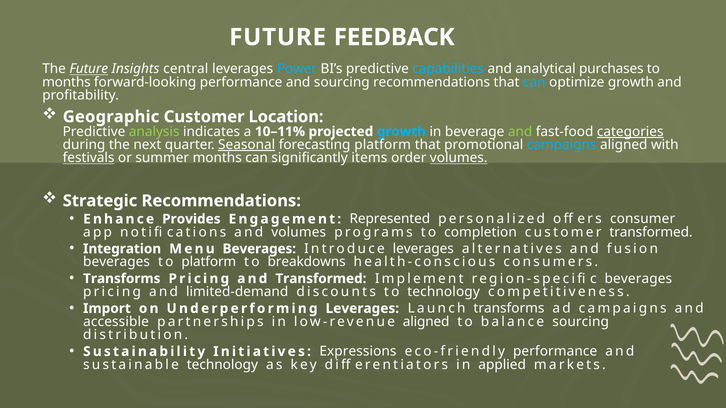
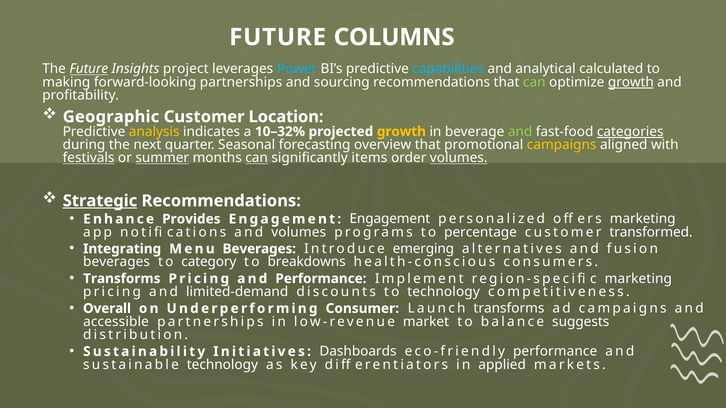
FEEDBACK: FEEDBACK -> COLUMNS
central: central -> project
purchases: purchases -> calculated
months at (66, 82): months -> making
forward-looking performance: performance -> partnerships
can at (534, 82) colour: light blue -> light green
growth at (631, 82) underline: none -> present
analysis colour: light green -> yellow
10–11%: 10–11% -> 10–32%
growth at (401, 132) colour: light blue -> yellow
Seasonal underline: present -> none
forecasting platform: platform -> overview
campaigns at (562, 145) colour: light blue -> yellow
summer underline: none -> present
can at (257, 158) underline: none -> present
Strategic underline: none -> present
Engagement Represented: Represented -> Engagement
consumer at (643, 219): consumer -> marketing
completion: completion -> percentage
Integration: Integration -> Integrating
Introduce leverages: leverages -> emerging
to platform: platform -> category
and Transformed: Transformed -> Performance
beverages at (638, 279): beverages -> marketing
Import: Import -> Overall
Underperforming Leverages: Leverages -> Consumer
low-revenue aligned: aligned -> market
balance sourcing: sourcing -> suggests
Expressions: Expressions -> Dashboards
